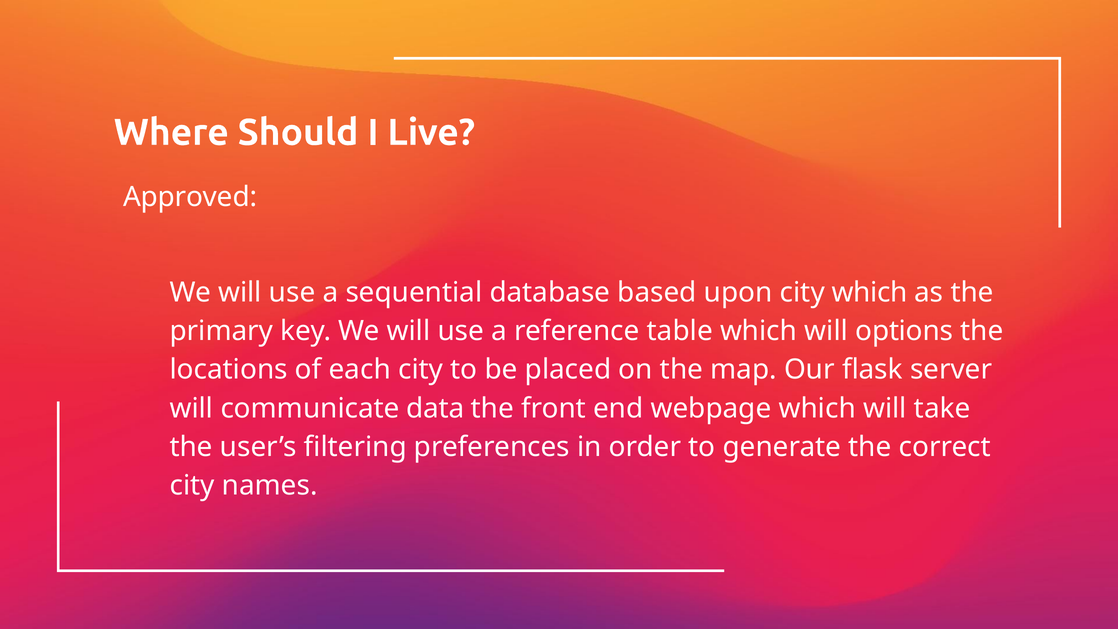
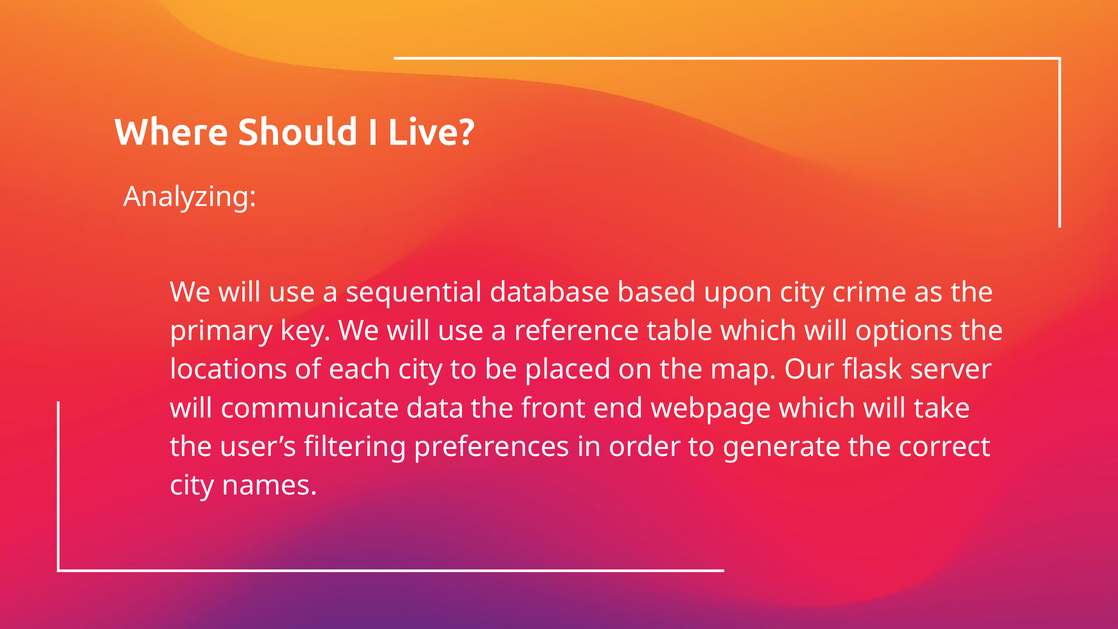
Approved: Approved -> Analyzing
city which: which -> crime
